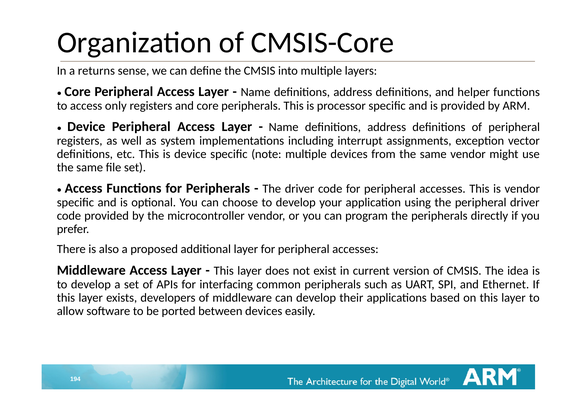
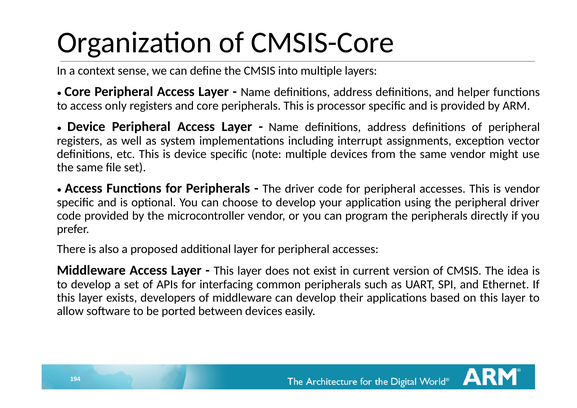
returns: returns -> context
